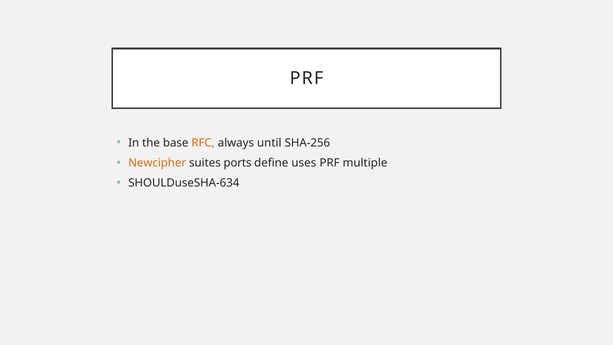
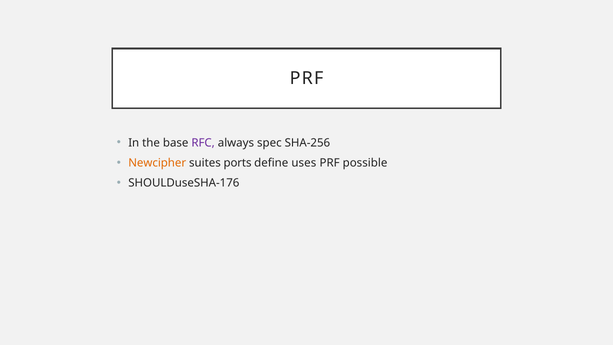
RFC colour: orange -> purple
until: until -> spec
multiple: multiple -> possible
SHOULDuseSHA-634: SHOULDuseSHA-634 -> SHOULDuseSHA-176
